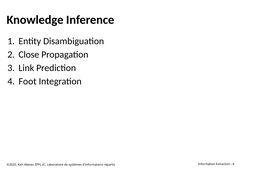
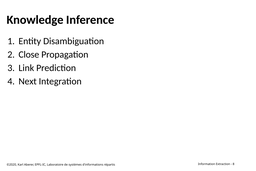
Foot: Foot -> Next
